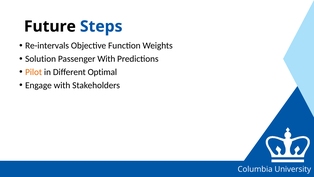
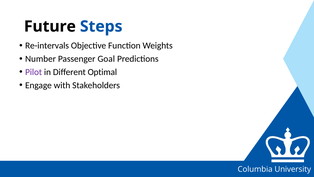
Solution: Solution -> Number
Passenger With: With -> Goal
Pilot colour: orange -> purple
